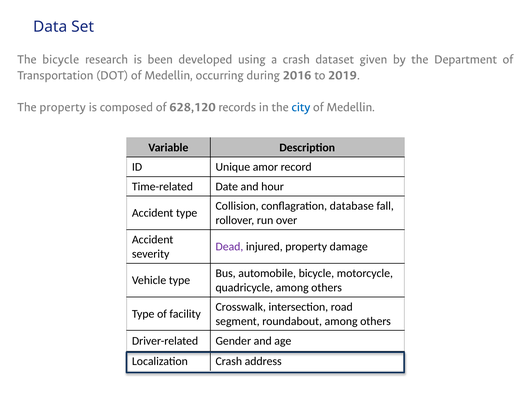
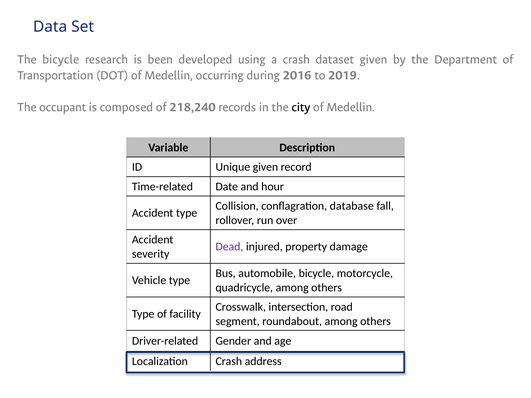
The property: property -> occupant
628,120: 628,120 -> 218,240
city colour: blue -> black
Unique amor: amor -> given
